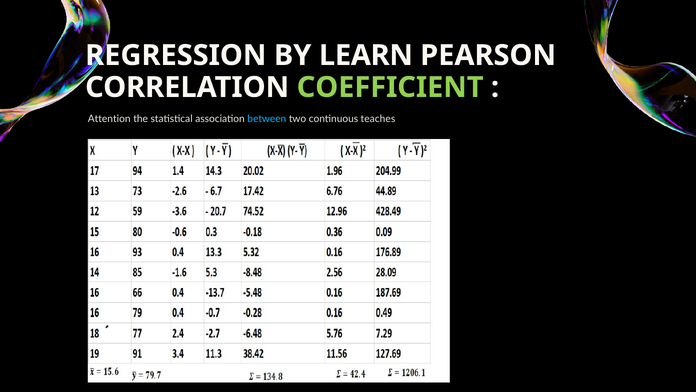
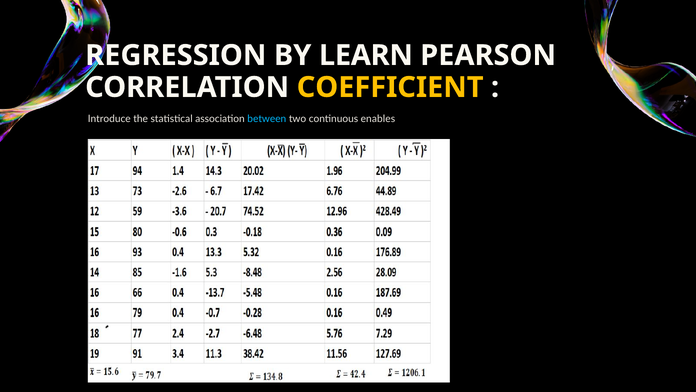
COEFFICIENT colour: light green -> yellow
Attention: Attention -> Introduce
teaches: teaches -> enables
